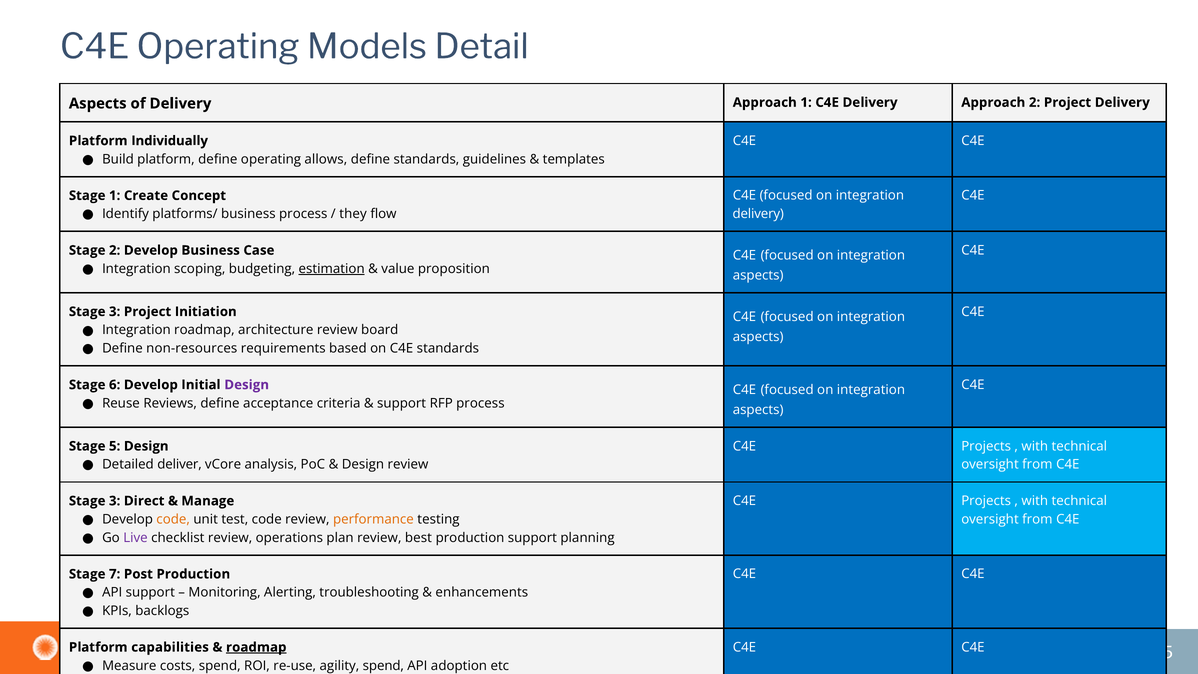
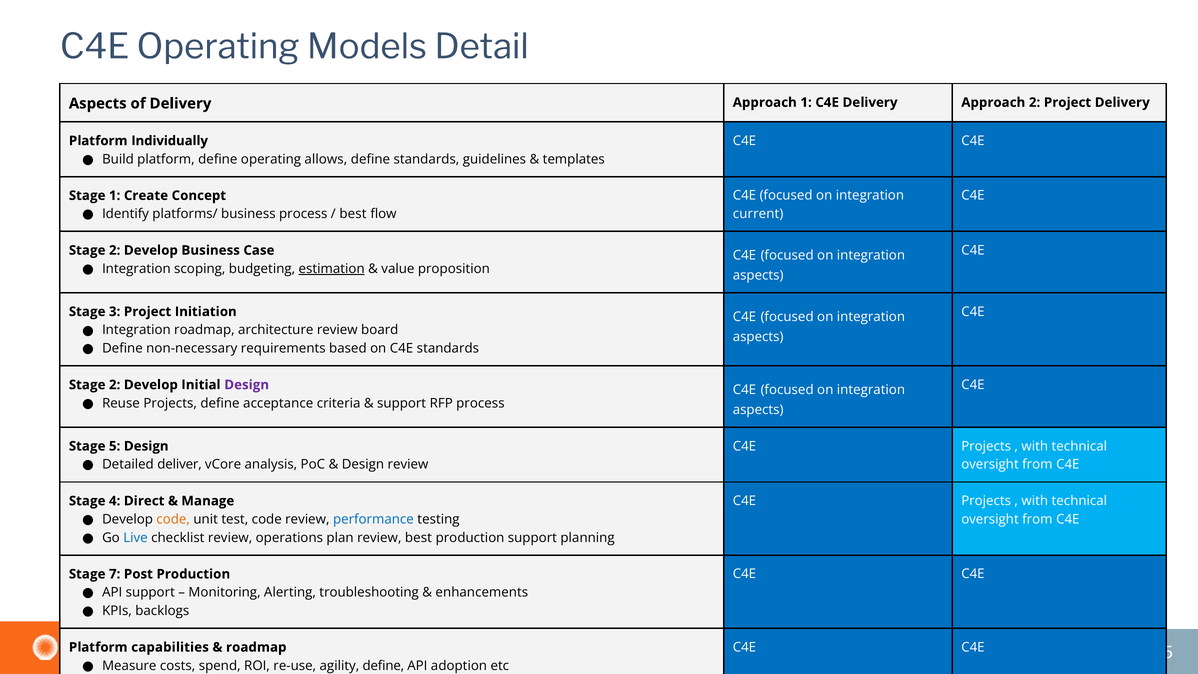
they at (353, 214): they -> best
delivery at (758, 214): delivery -> current
non-resources: non-resources -> non-necessary
6 at (115, 385): 6 -> 2
Reuse Reviews: Reviews -> Projects
3 at (115, 501): 3 -> 4
performance colour: orange -> blue
Live colour: purple -> blue
roadmap at (256, 647) underline: present -> none
agility spend: spend -> define
